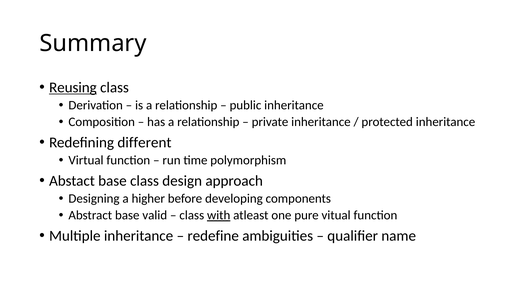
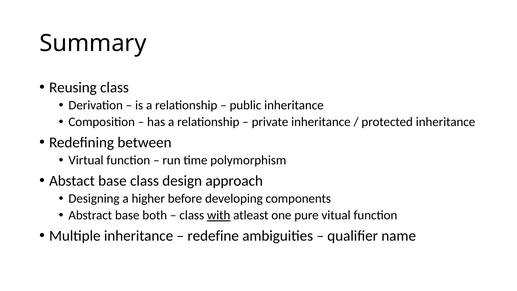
Reusing underline: present -> none
different: different -> between
valid: valid -> both
